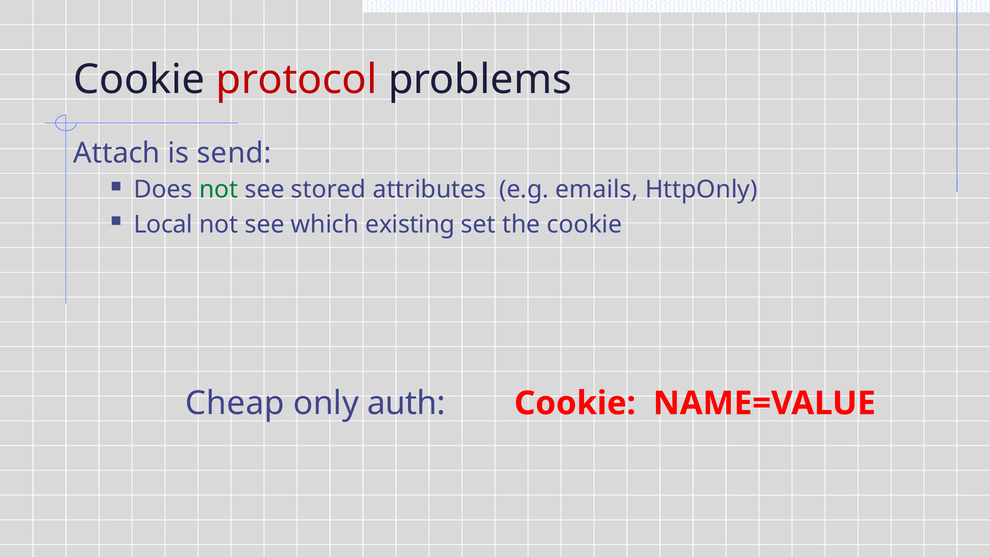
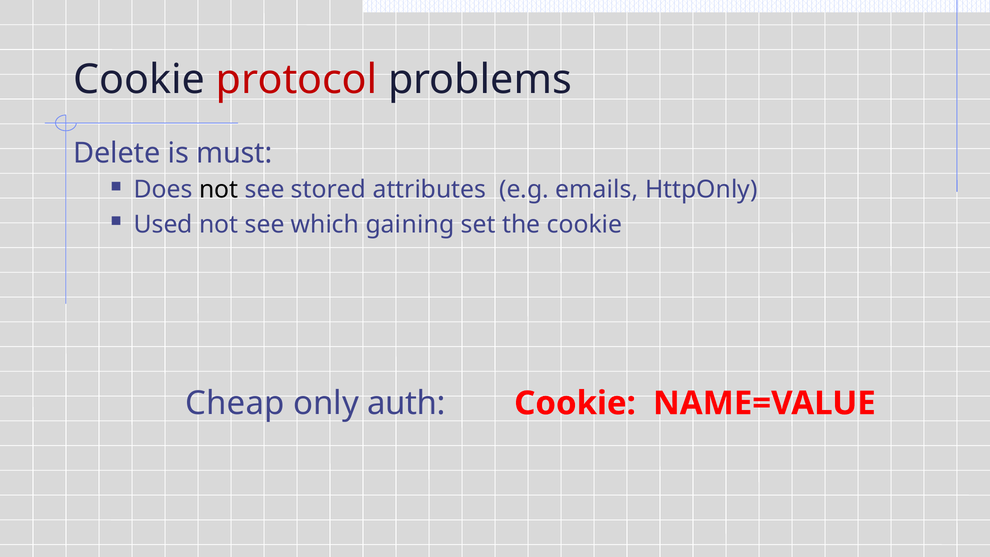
Attach: Attach -> Delete
send: send -> must
not at (219, 190) colour: green -> black
Local: Local -> Used
existing: existing -> gaining
